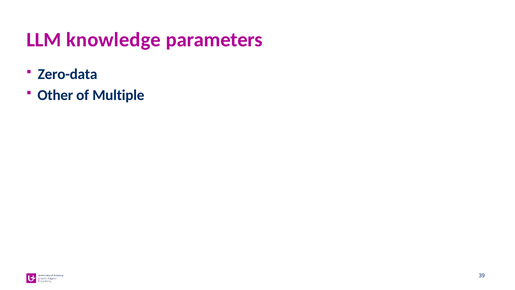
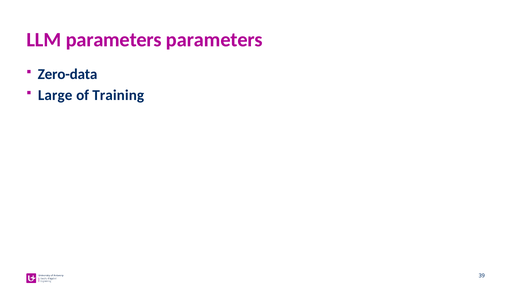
LLM knowledge: knowledge -> parameters
Other: Other -> Large
Multiple: Multiple -> Training
